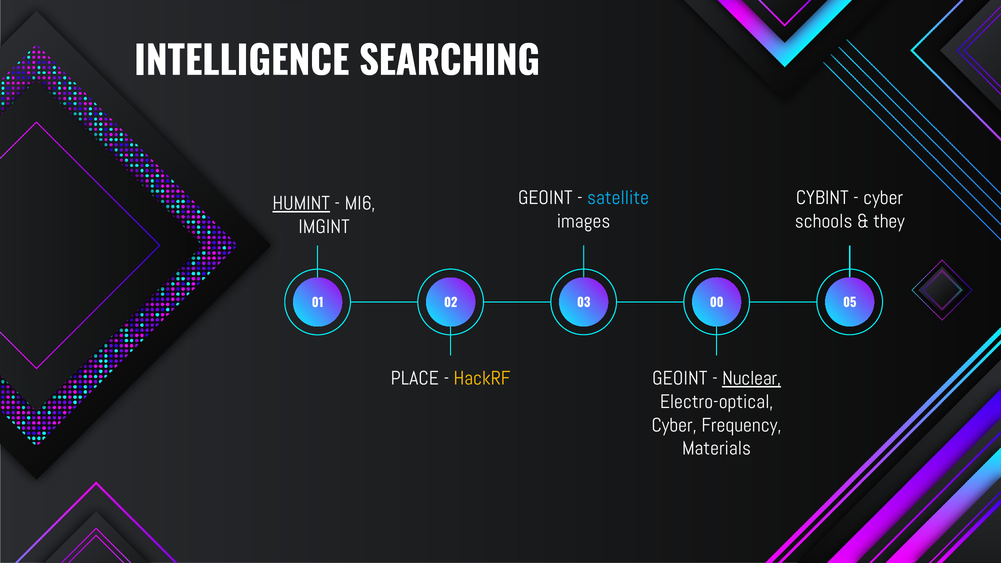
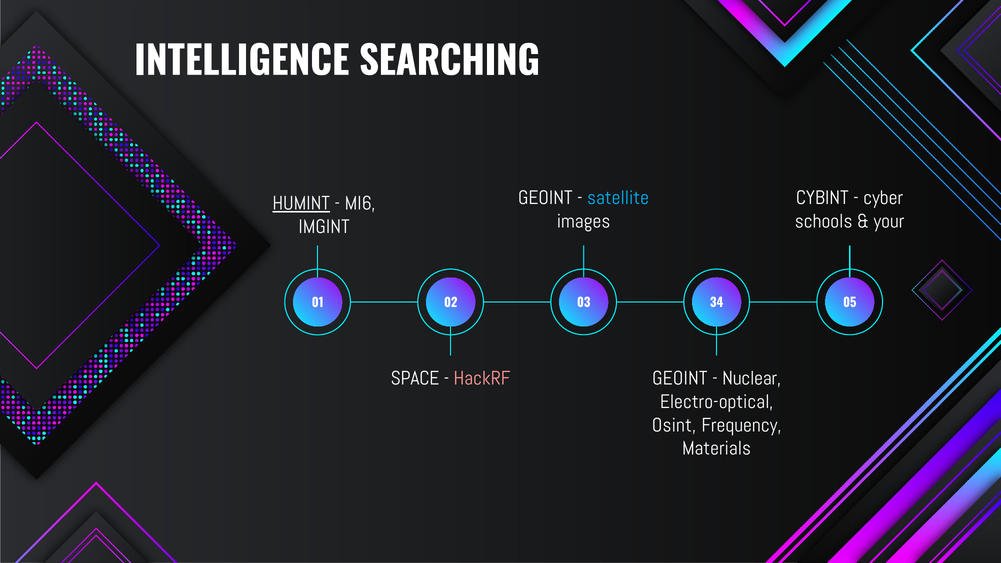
they: they -> your
00: 00 -> 34
PLACE: PLACE -> SPACE
HackRF colour: yellow -> pink
Nuclear underline: present -> none
Cyber at (674, 425): Cyber -> Osint
